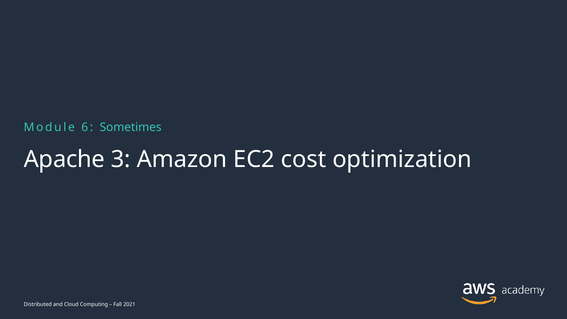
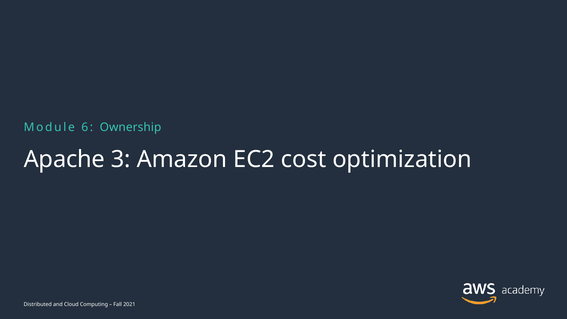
Sometimes: Sometimes -> Ownership
